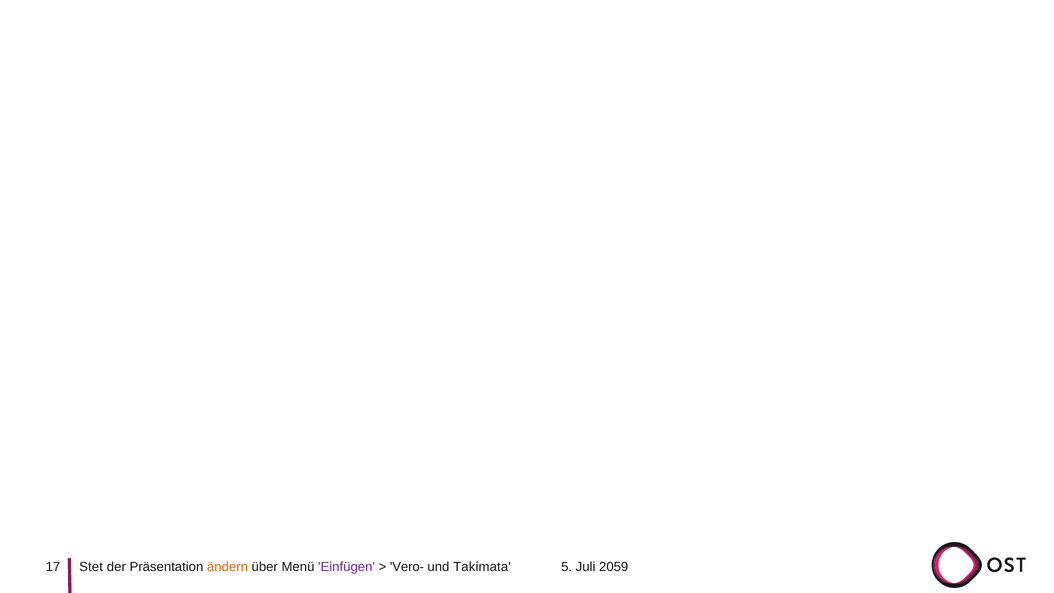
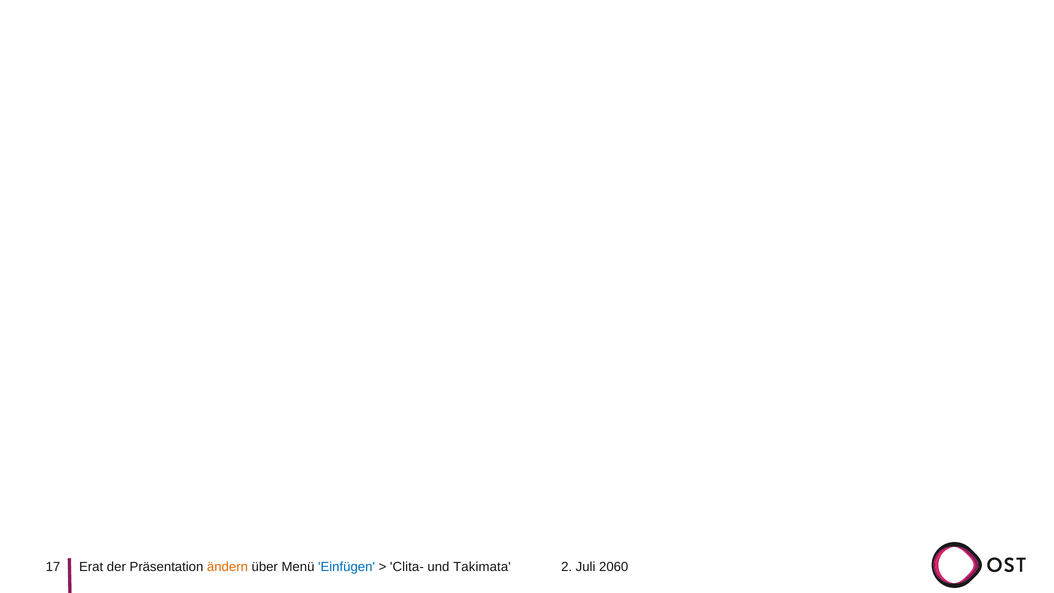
5: 5 -> 2
2059: 2059 -> 2060
Stet: Stet -> Erat
Einfügen colour: purple -> blue
Vero-: Vero- -> Clita-
